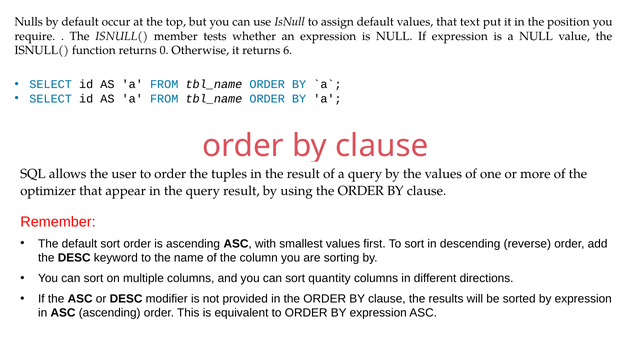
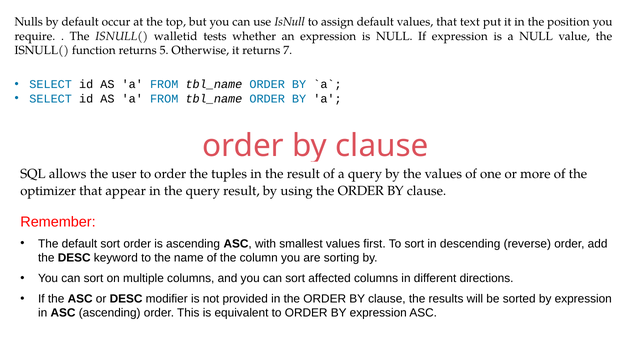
member: member -> walletid
0: 0 -> 5
6: 6 -> 7
quantity: quantity -> affected
